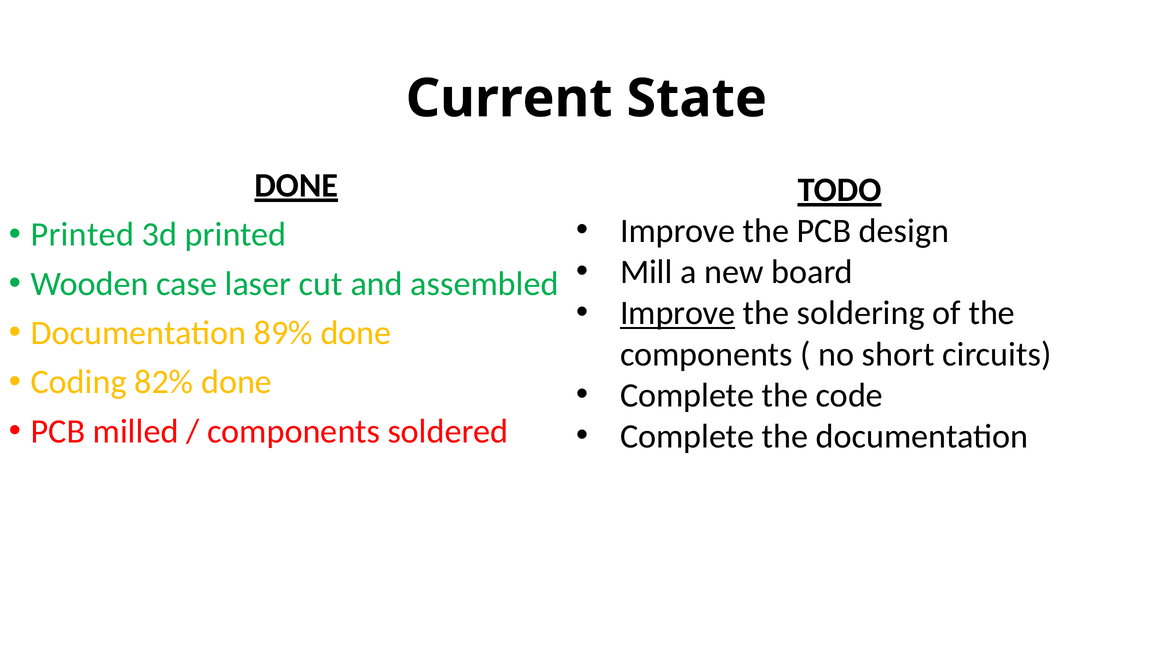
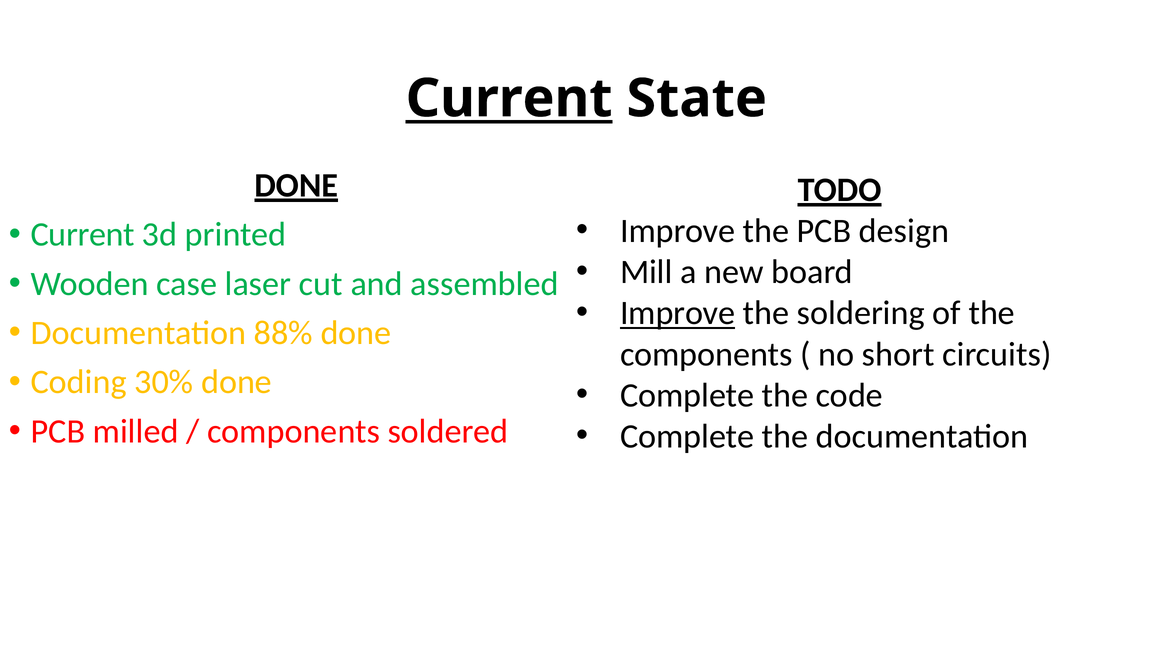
Current at (509, 99) underline: none -> present
Printed at (82, 235): Printed -> Current
89%: 89% -> 88%
82%: 82% -> 30%
